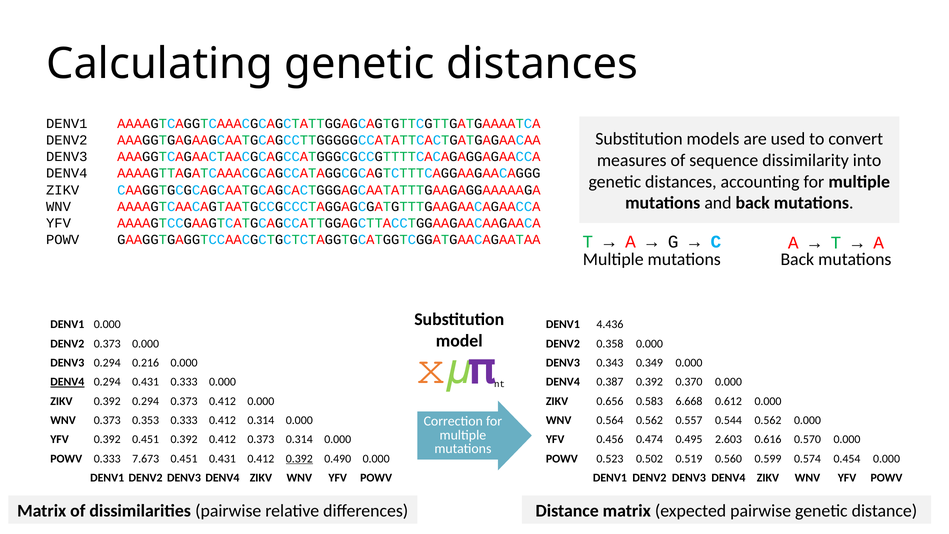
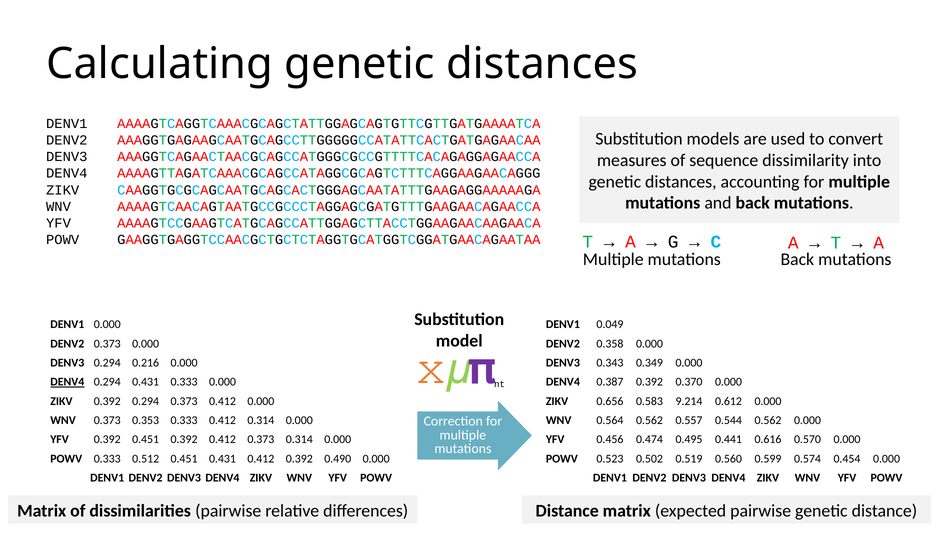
4.436: 4.436 -> 0.049
6.668: 6.668 -> 9.214
2.603: 2.603 -> 0.441
7.673: 7.673 -> 0.512
0.392 at (299, 458) underline: present -> none
